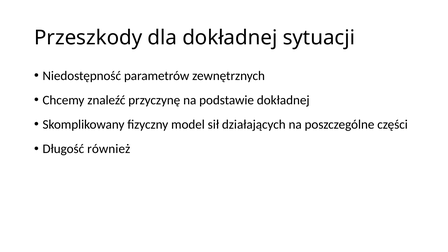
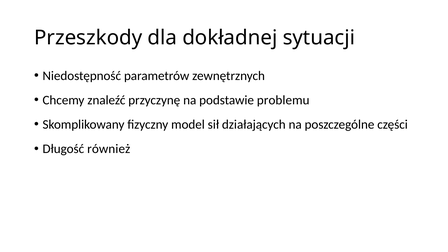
podstawie dokładnej: dokładnej -> problemu
